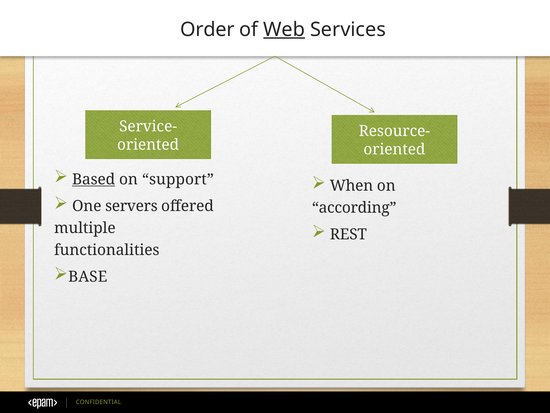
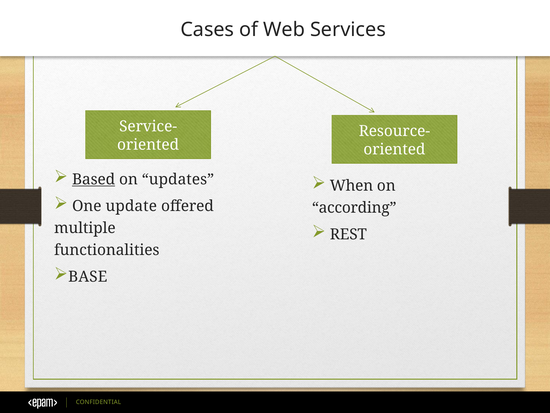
Order: Order -> Cases
Web underline: present -> none
support: support -> updates
servers: servers -> update
